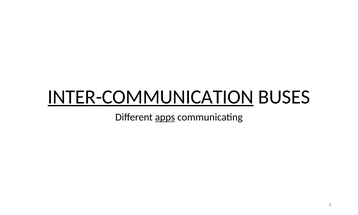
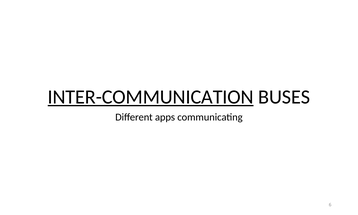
apps underline: present -> none
